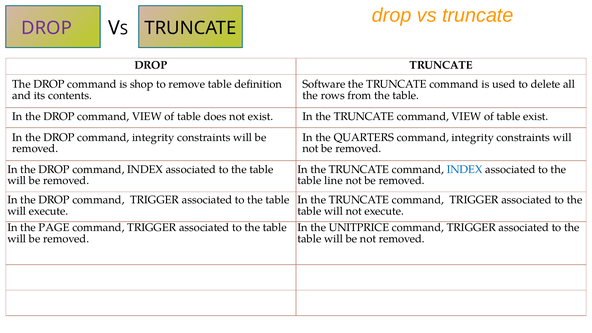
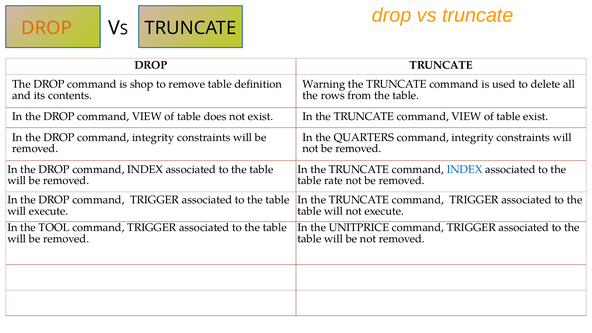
DROP at (47, 28) colour: purple -> orange
Software: Software -> Warning
line: line -> rate
PAGE: PAGE -> TOOL
